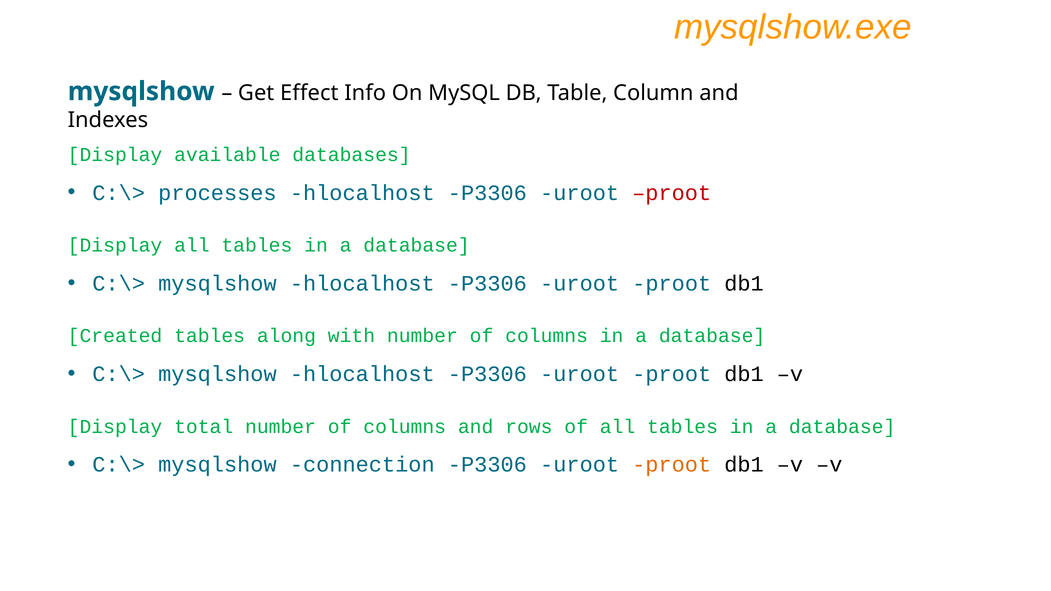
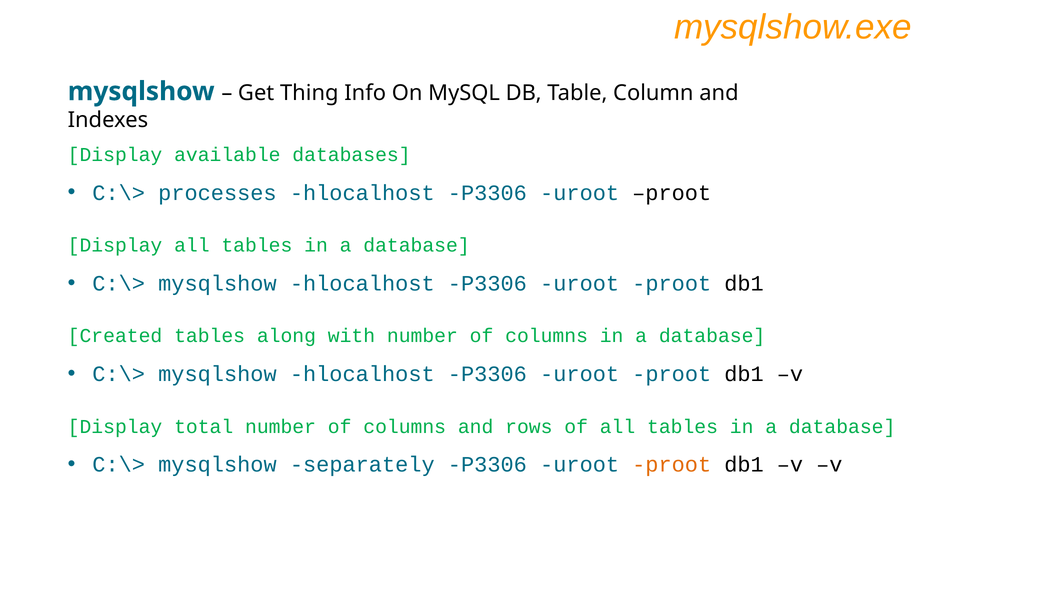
Effect: Effect -> Thing
proot at (672, 193) colour: red -> black
connection: connection -> separately
